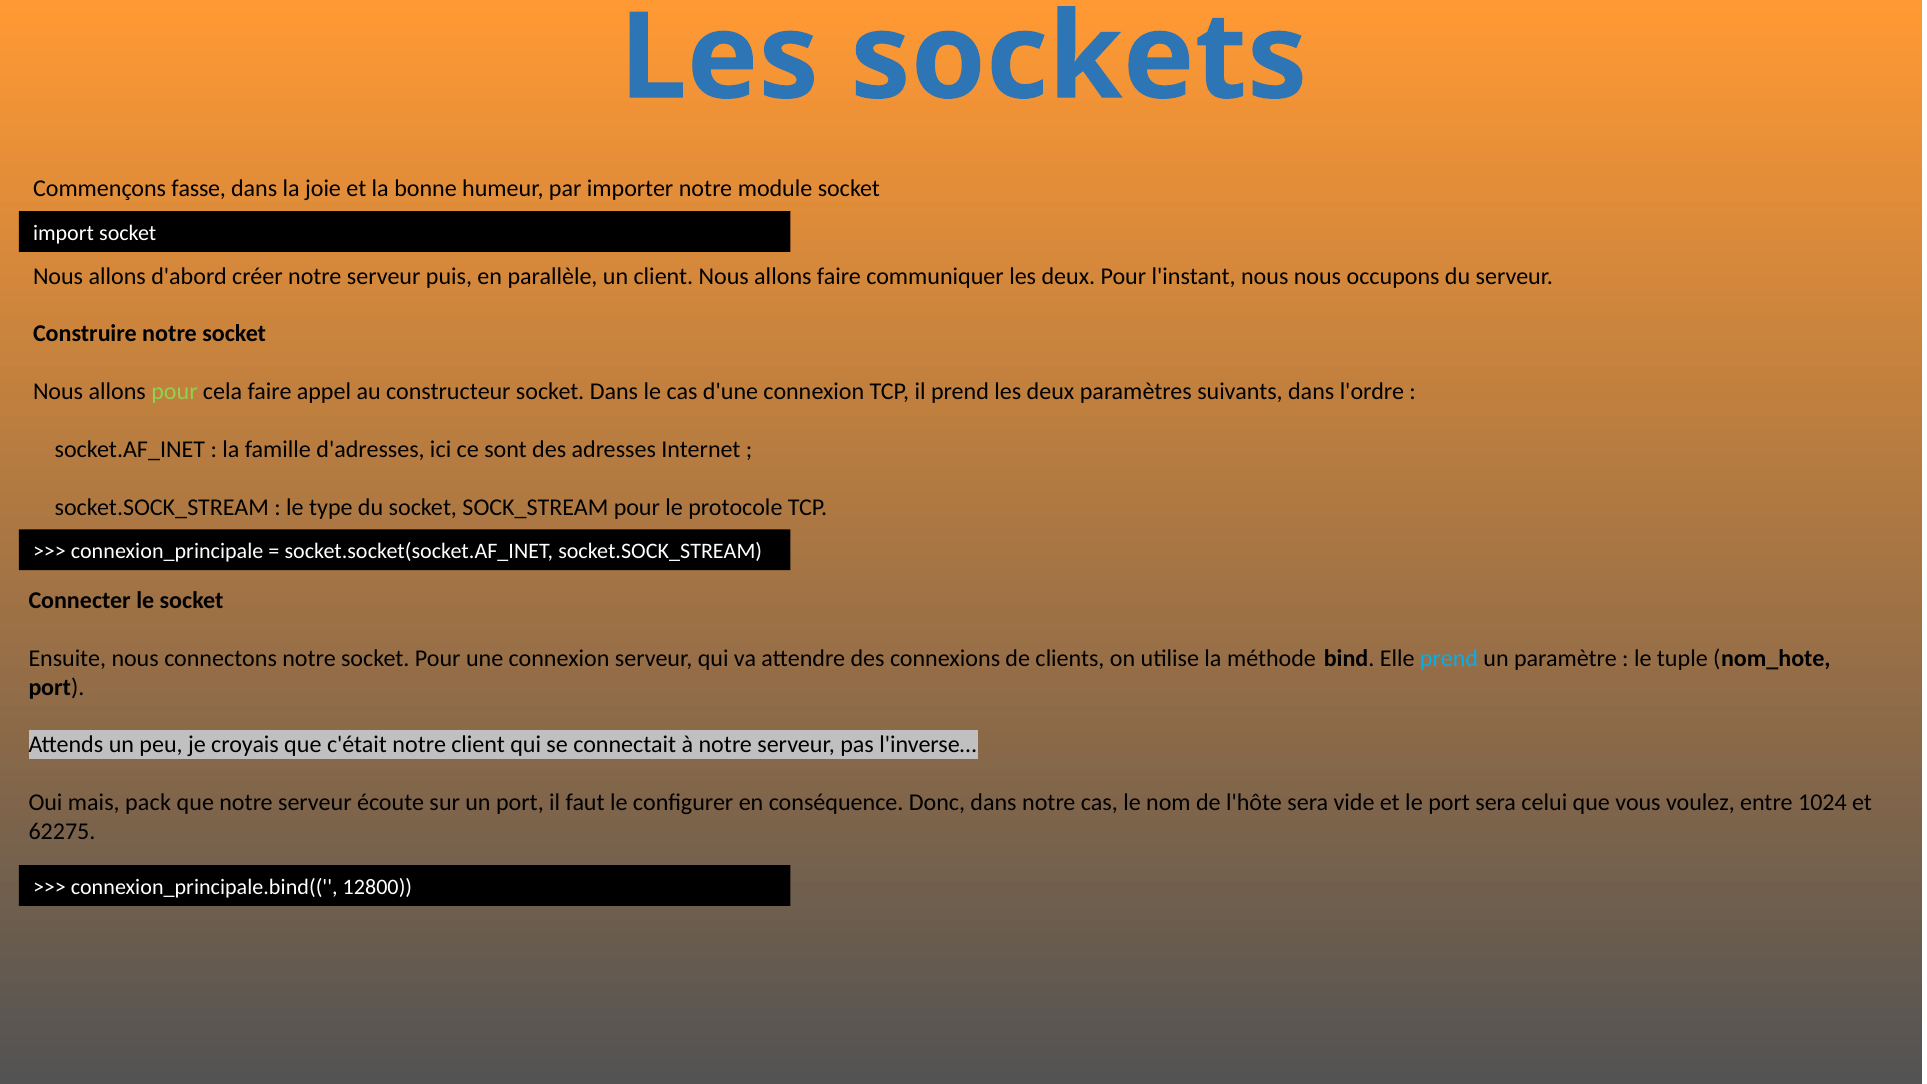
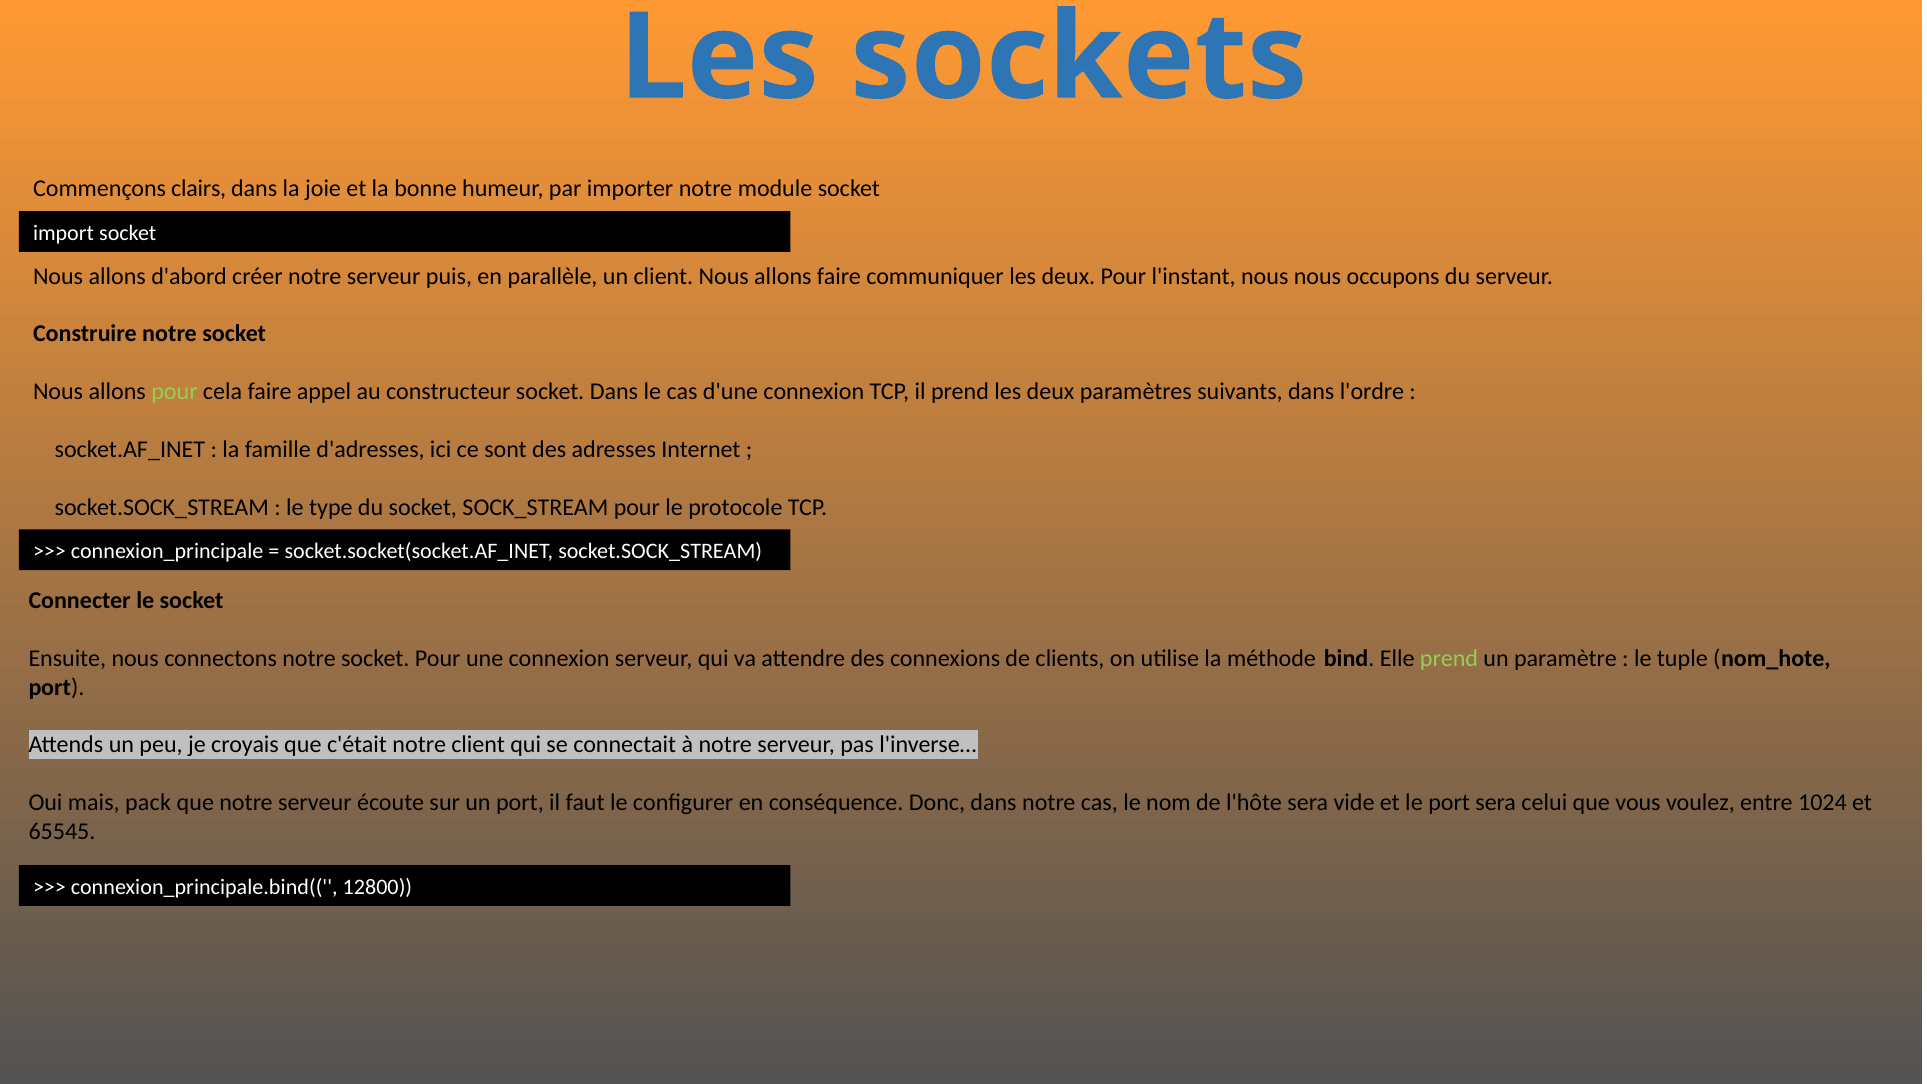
fasse: fasse -> clairs
prend at (1449, 658) colour: light blue -> light green
62275: 62275 -> 65545
